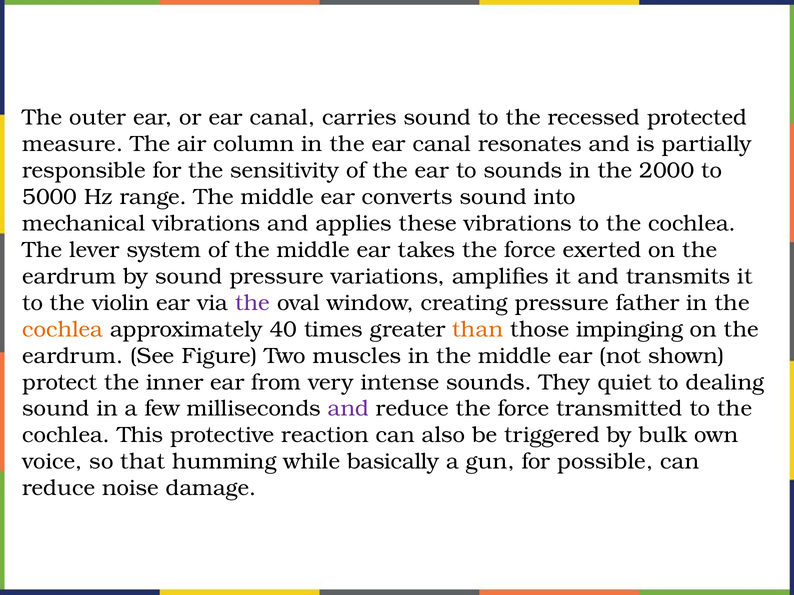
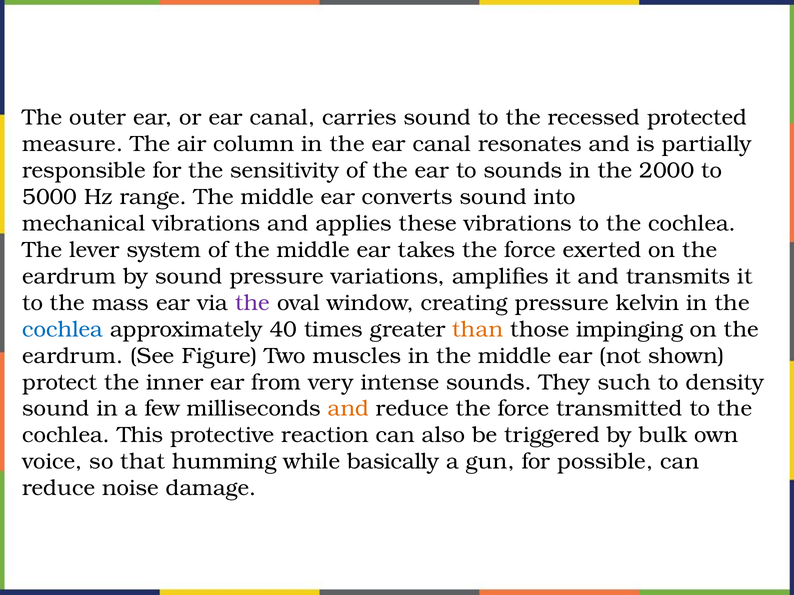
violin: violin -> mass
father: father -> kelvin
cochlea at (63, 330) colour: orange -> blue
quiet: quiet -> such
dealing: dealing -> density
and at (348, 409) colour: purple -> orange
